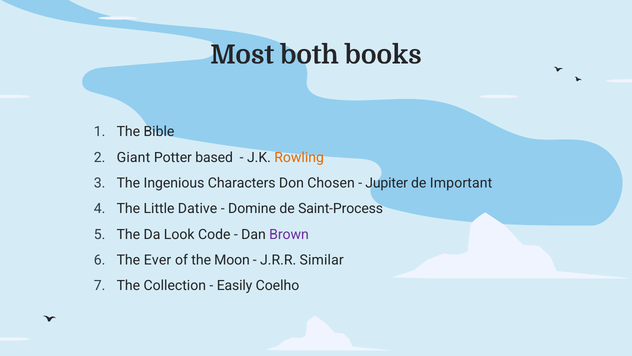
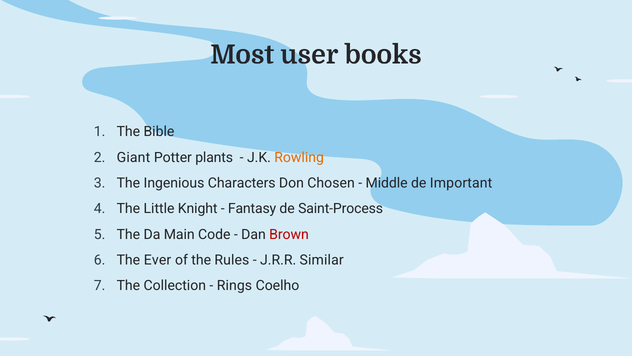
both: both -> user
based: based -> plants
Jupiter: Jupiter -> Middle
Dative: Dative -> Knight
Domine: Domine -> Fantasy
Look: Look -> Main
Brown colour: purple -> red
Moon: Moon -> Rules
Easily: Easily -> Rings
